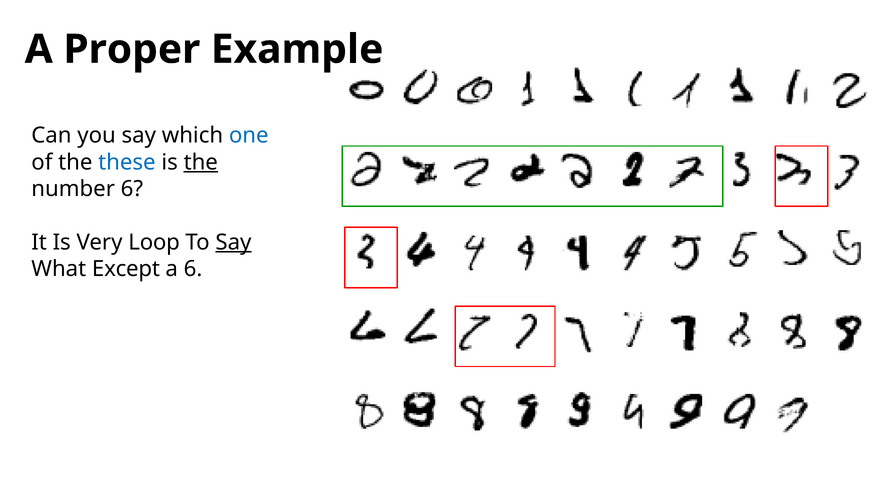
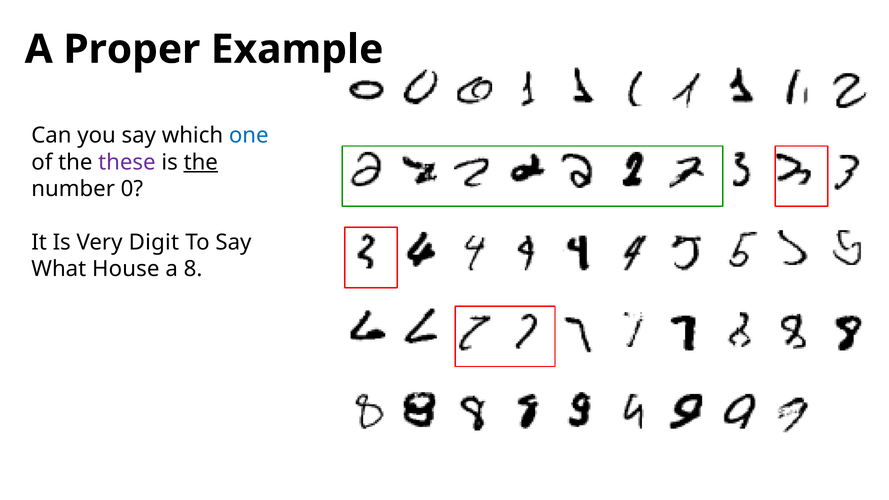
these colour: blue -> purple
number 6: 6 -> 0
Loop: Loop -> Digit
Say at (233, 242) underline: present -> none
Except: Except -> House
a 6: 6 -> 8
